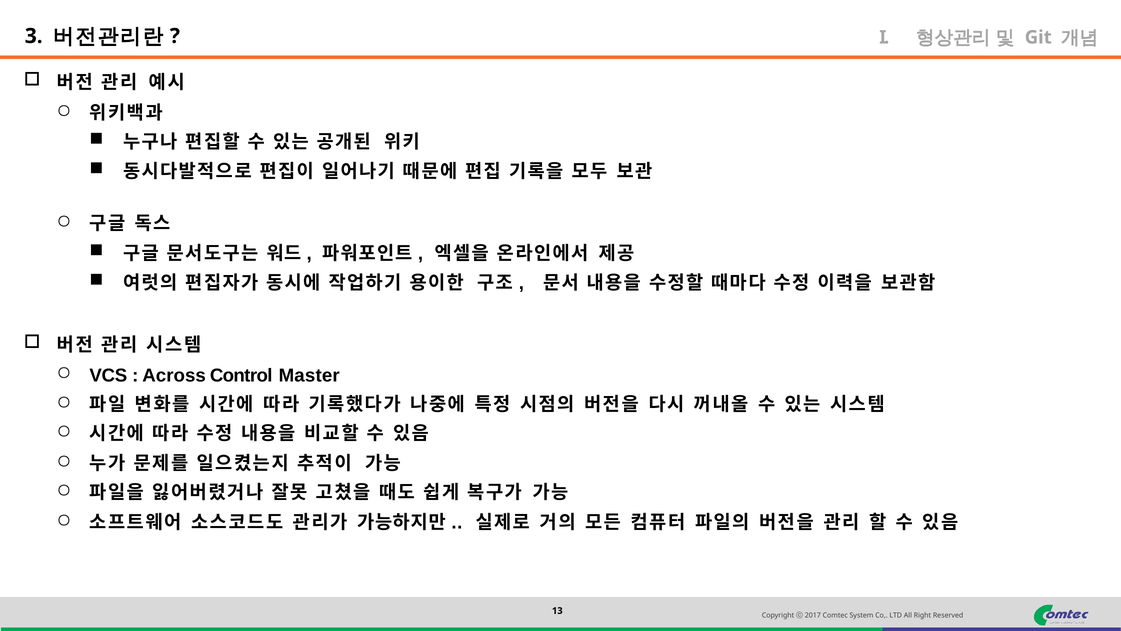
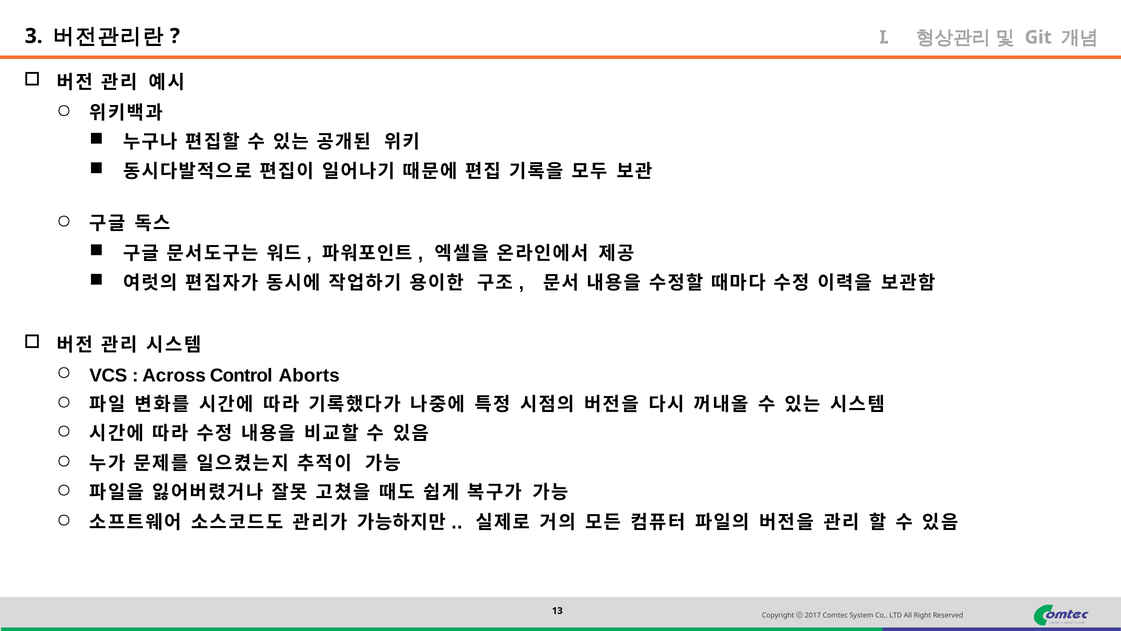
Master: Master -> Aborts
